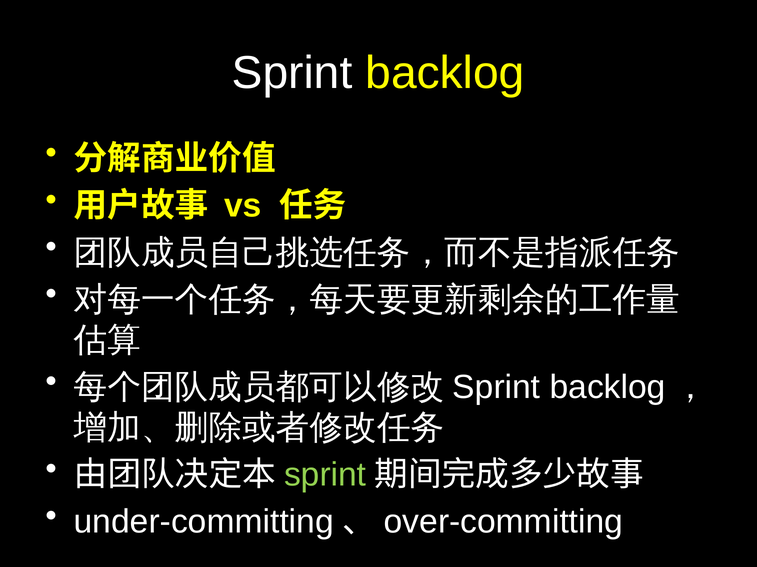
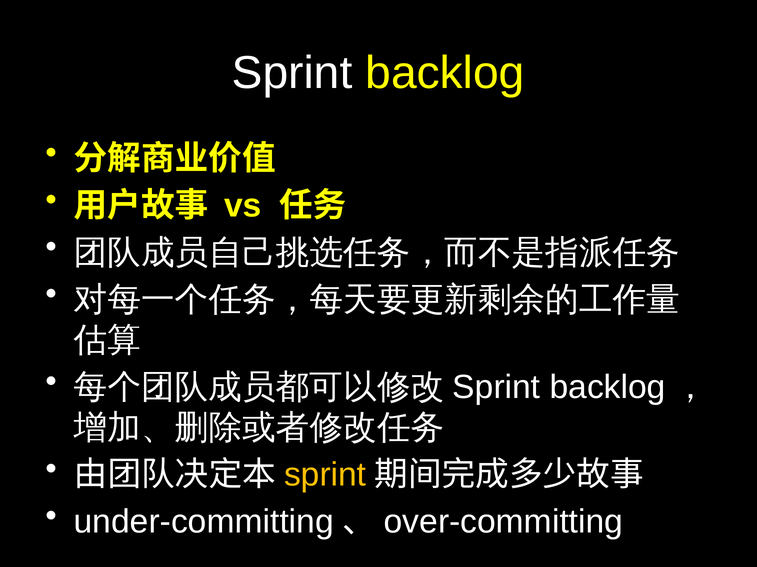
sprint at (325, 475) colour: light green -> yellow
